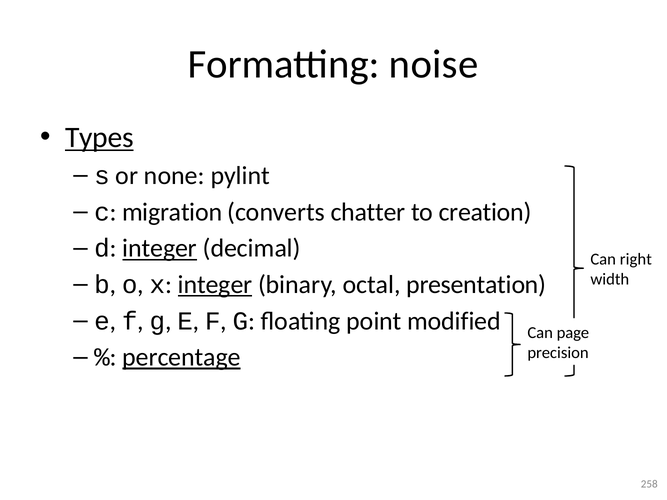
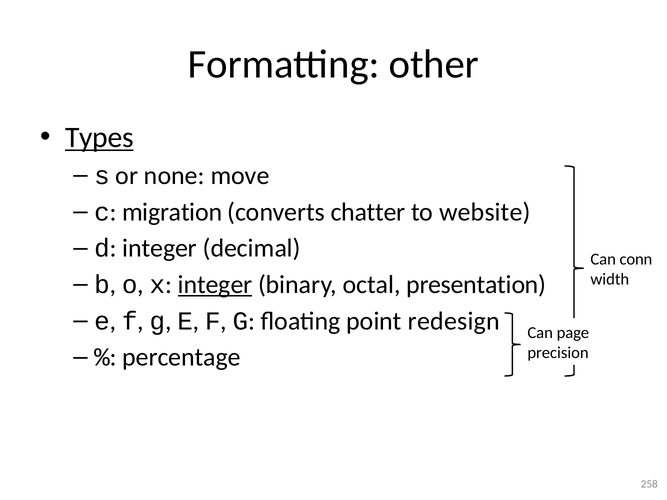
noise: noise -> other
pylint: pylint -> move
creation: creation -> website
integer at (160, 249) underline: present -> none
right: right -> conn
modified: modified -> redesign
percentage underline: present -> none
